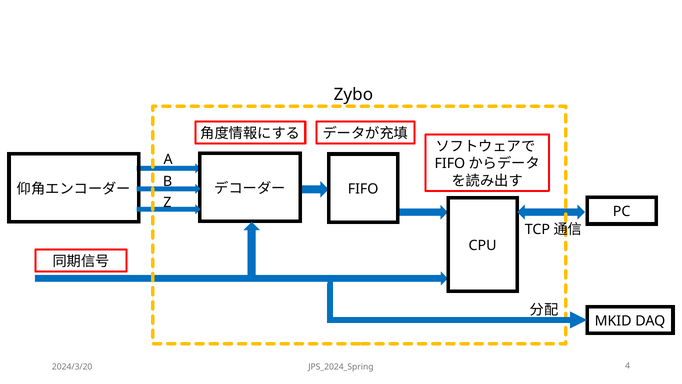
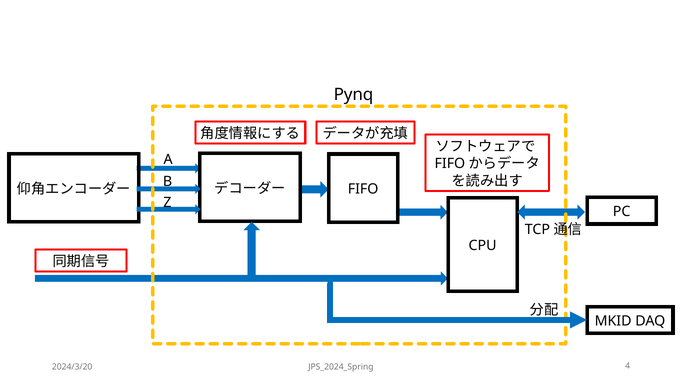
Zybo: Zybo -> Pynq
